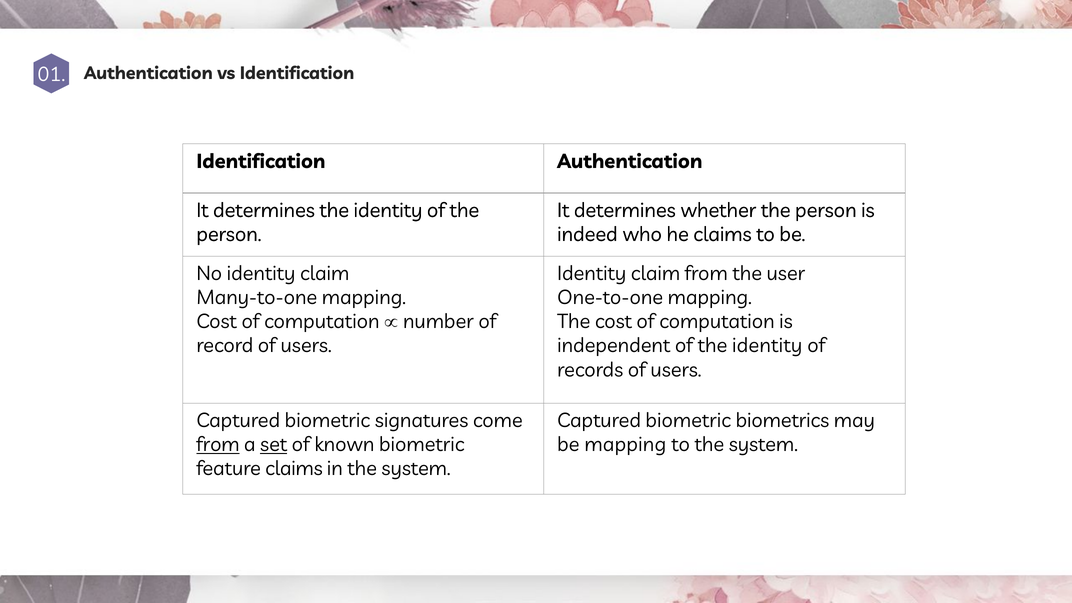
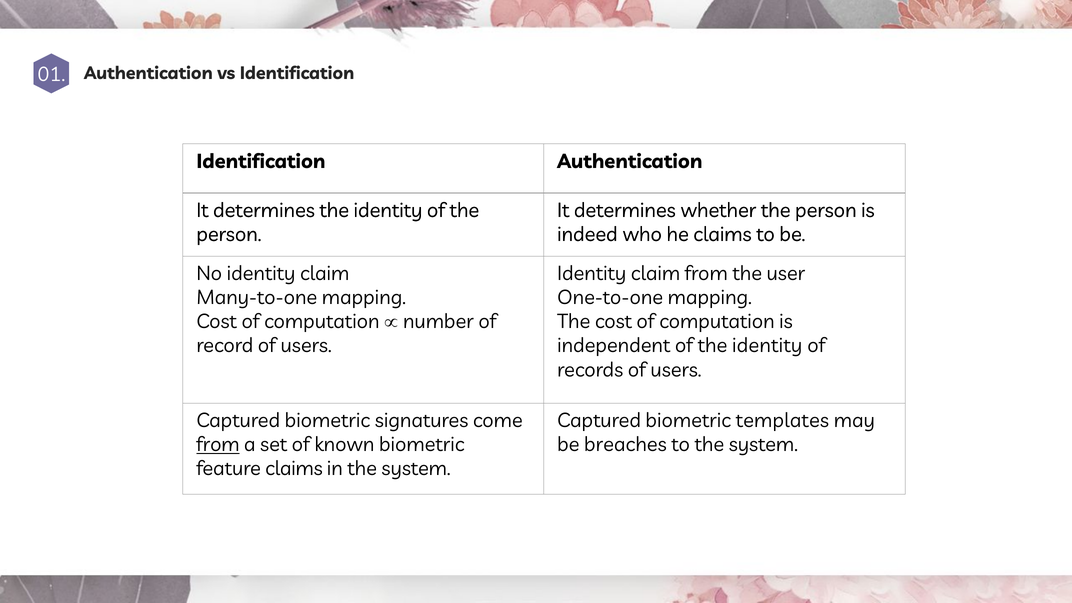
biometrics: biometrics -> templates
set underline: present -> none
be mapping: mapping -> breaches
